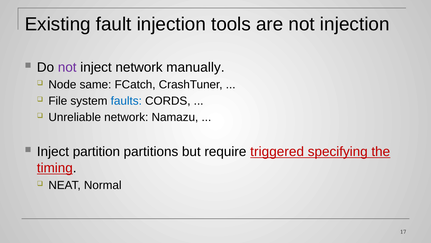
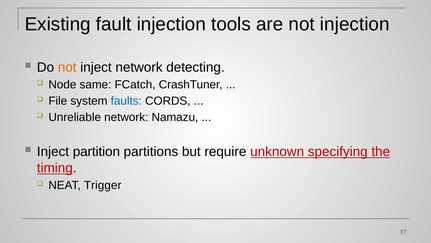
not at (67, 67) colour: purple -> orange
manually: manually -> detecting
triggered: triggered -> unknown
Normal: Normal -> Trigger
